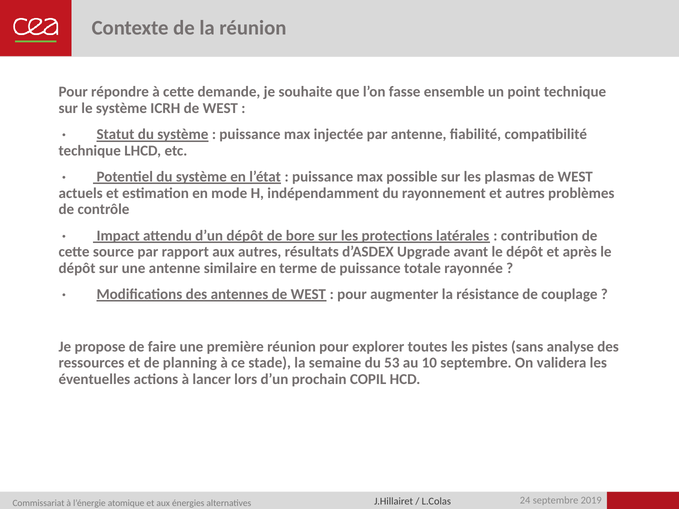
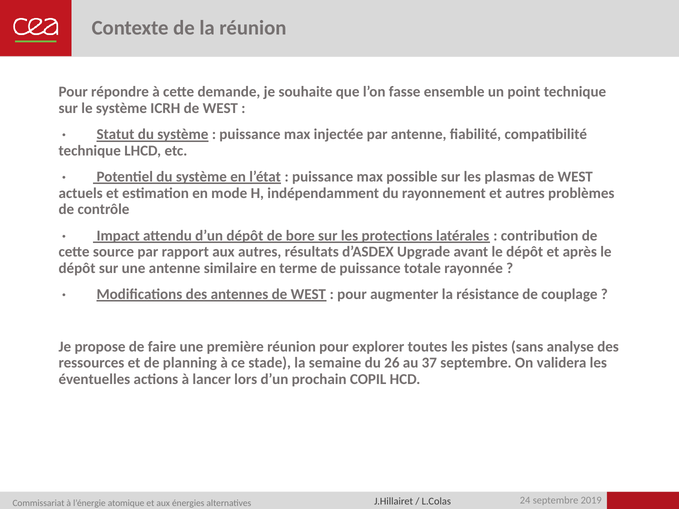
53: 53 -> 26
10: 10 -> 37
